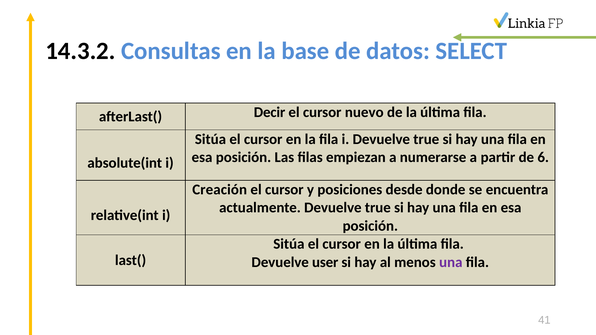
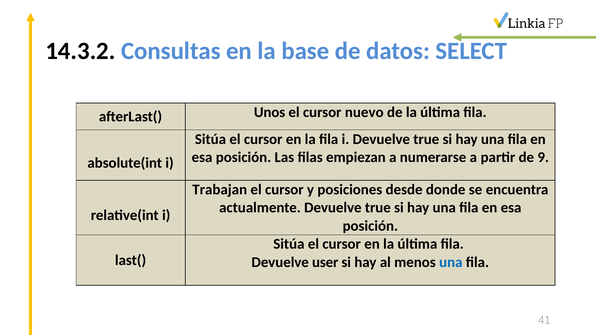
Decir: Decir -> Unos
6: 6 -> 9
Creación: Creación -> Trabajan
una at (451, 262) colour: purple -> blue
